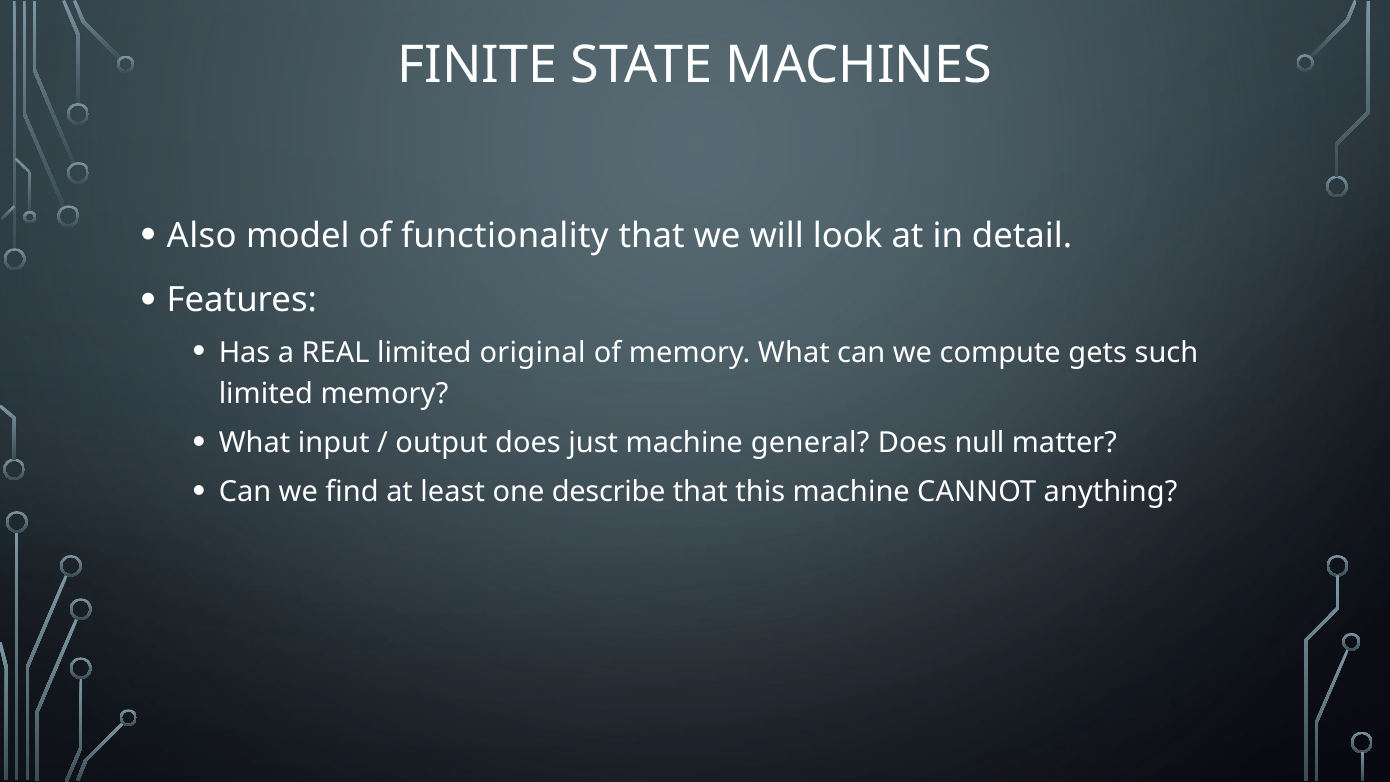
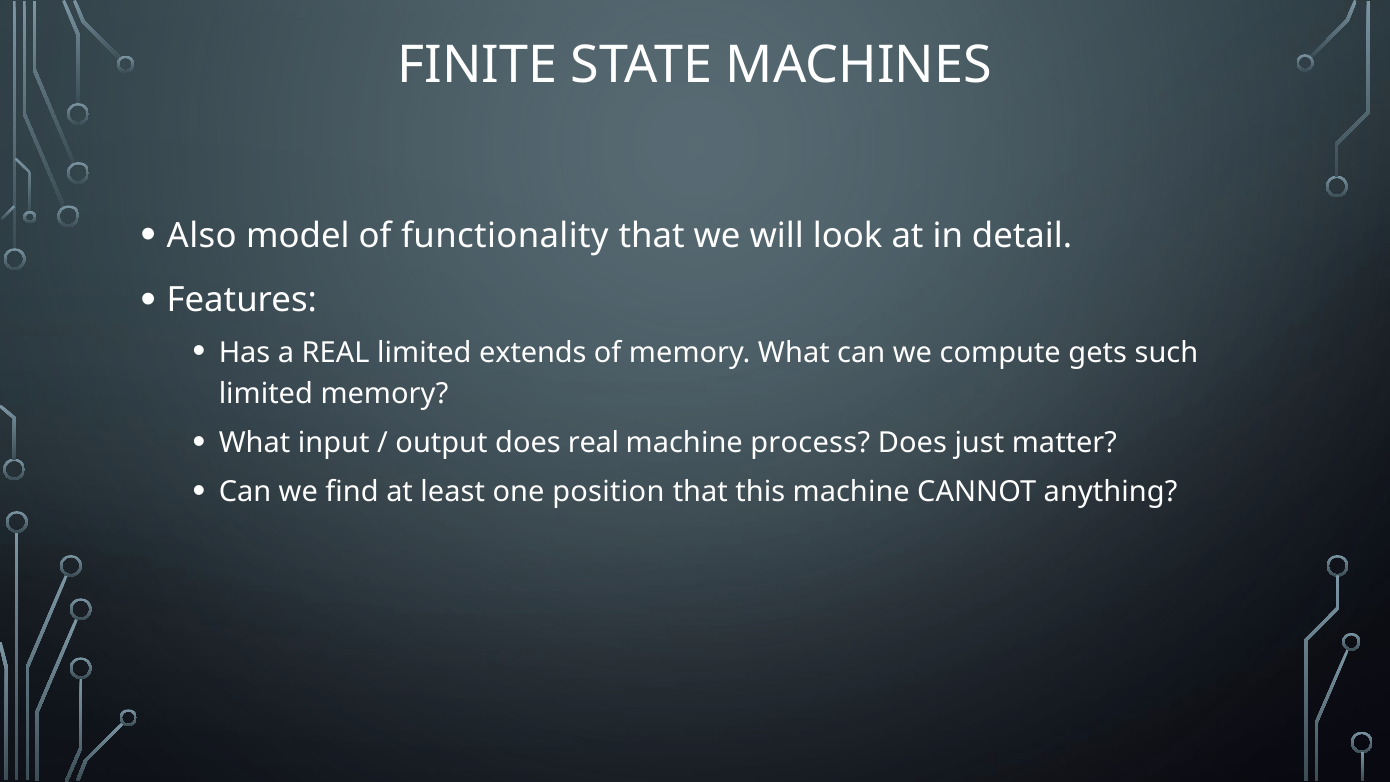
original: original -> extends
does just: just -> real
general: general -> process
null: null -> just
describe: describe -> position
